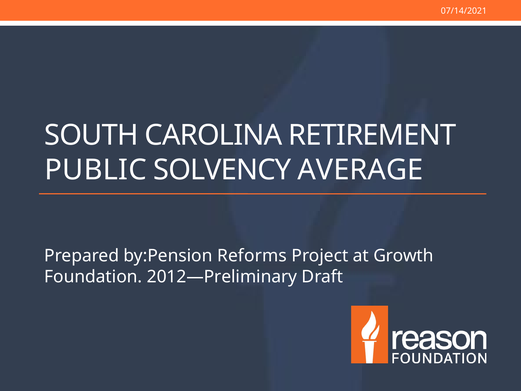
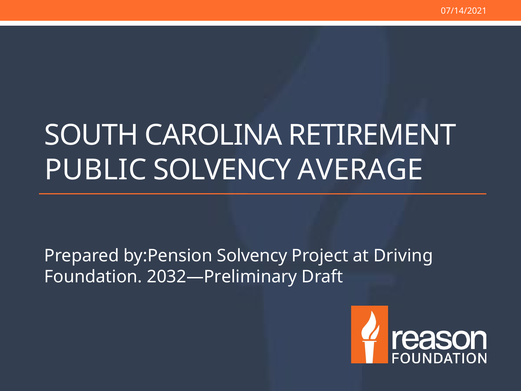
by:Pension Reforms: Reforms -> Solvency
Growth: Growth -> Driving
2012—Preliminary: 2012—Preliminary -> 2032—Preliminary
